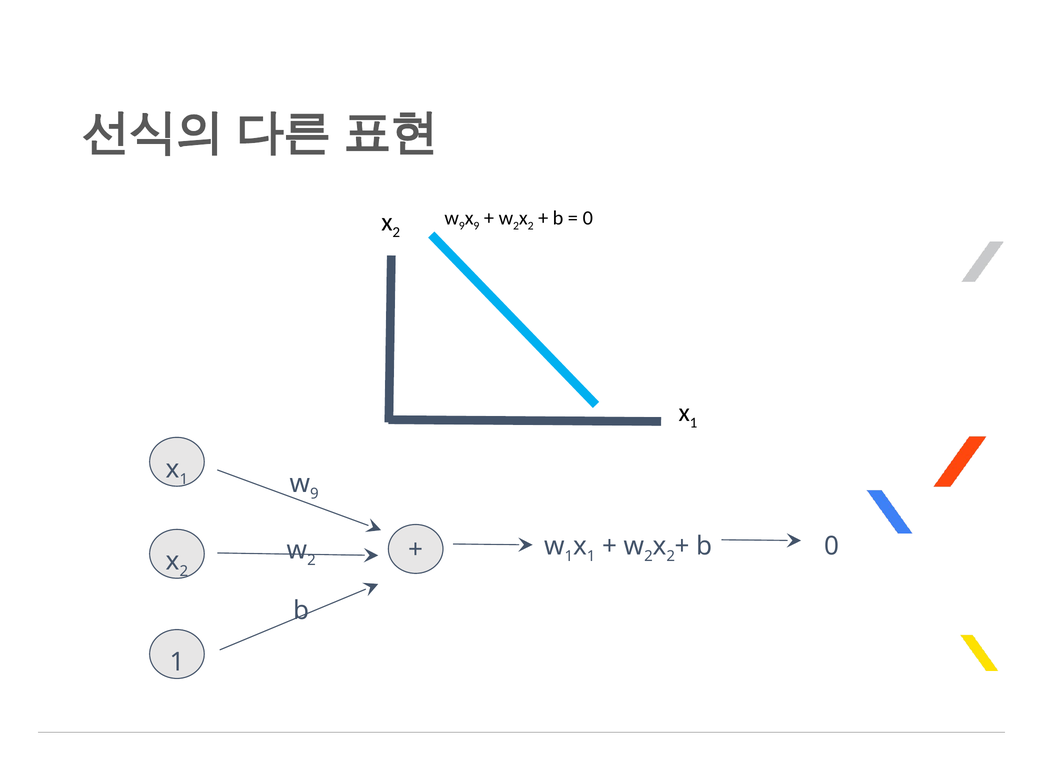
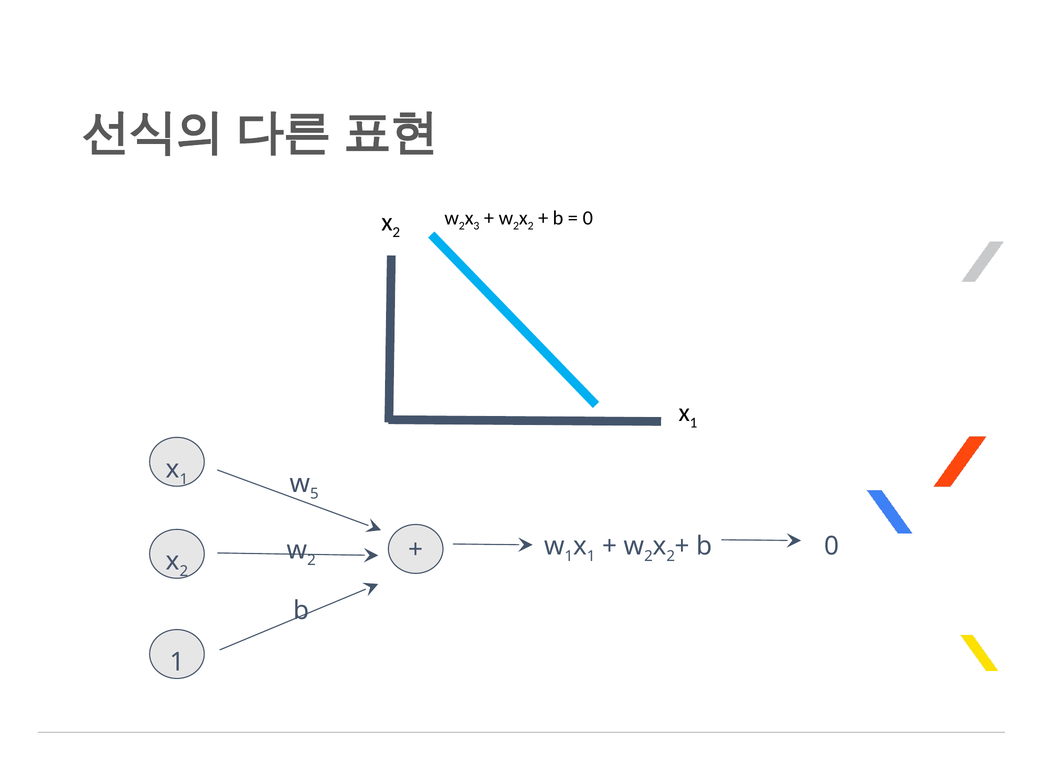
9 at (462, 226): 9 -> 2
9 at (476, 226): 9 -> 3
9 at (314, 494): 9 -> 5
